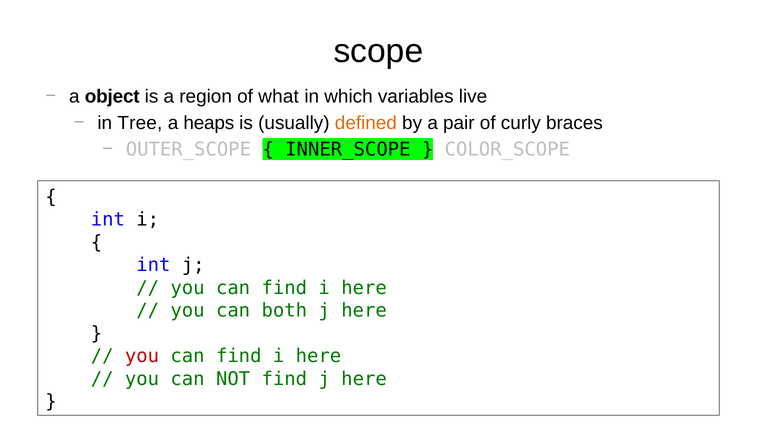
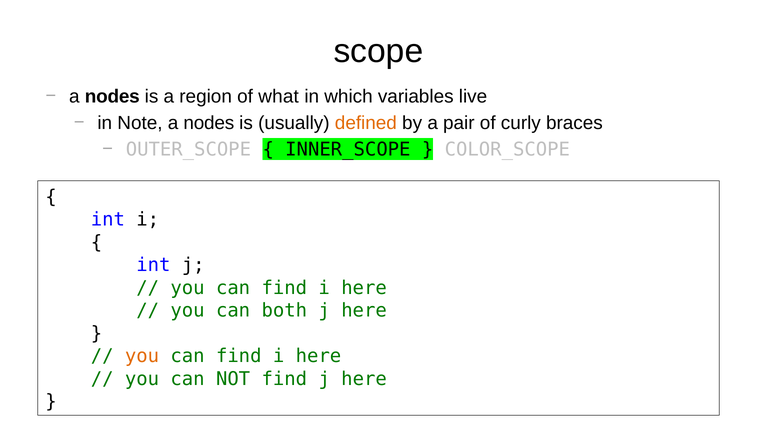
object at (112, 96): object -> nodes
Tree: Tree -> Note
heaps at (209, 123): heaps -> nodes
you at (142, 356) colour: red -> orange
